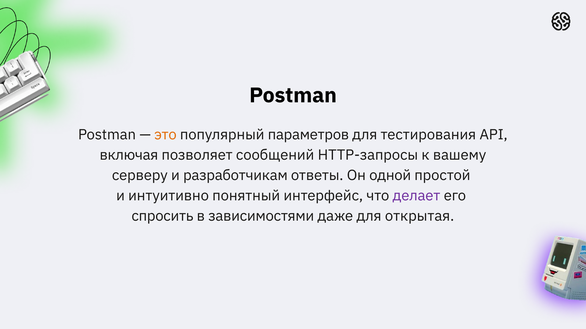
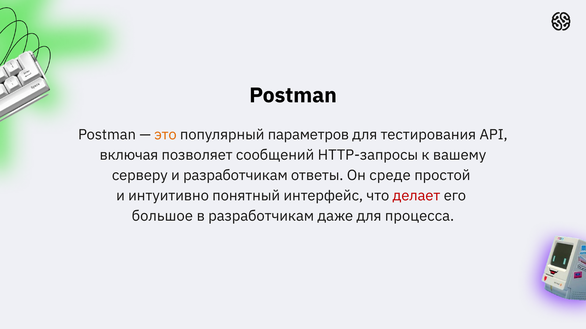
одной: одной -> среде
делает colour: purple -> red
спросить: спросить -> большое
в зависимостями: зависимостями -> разработчикам
открытая: открытая -> процесса
